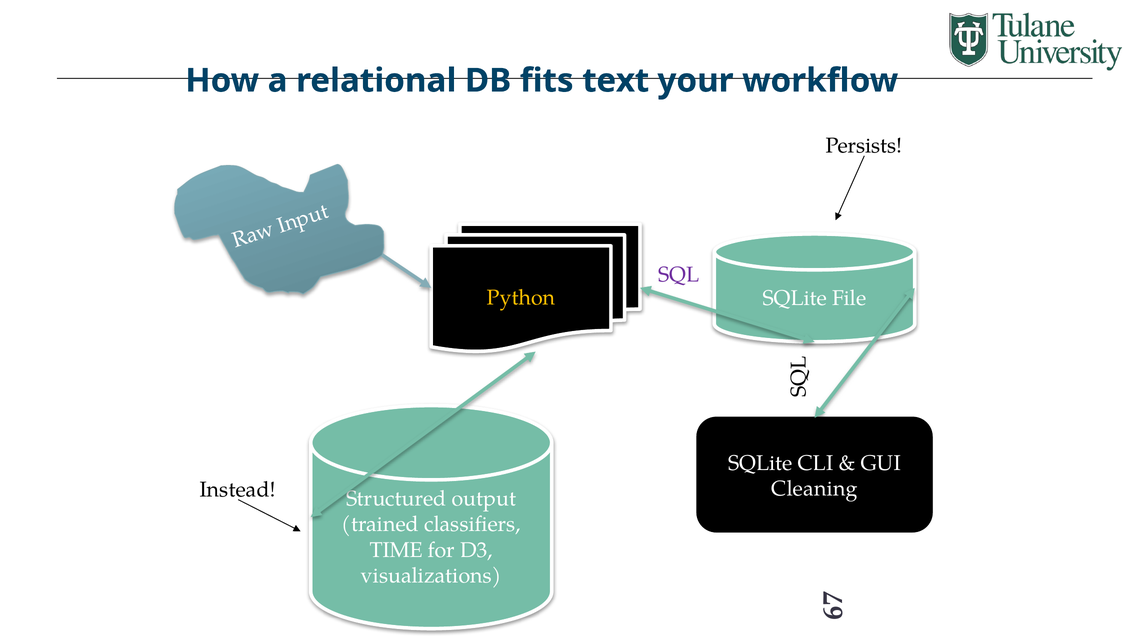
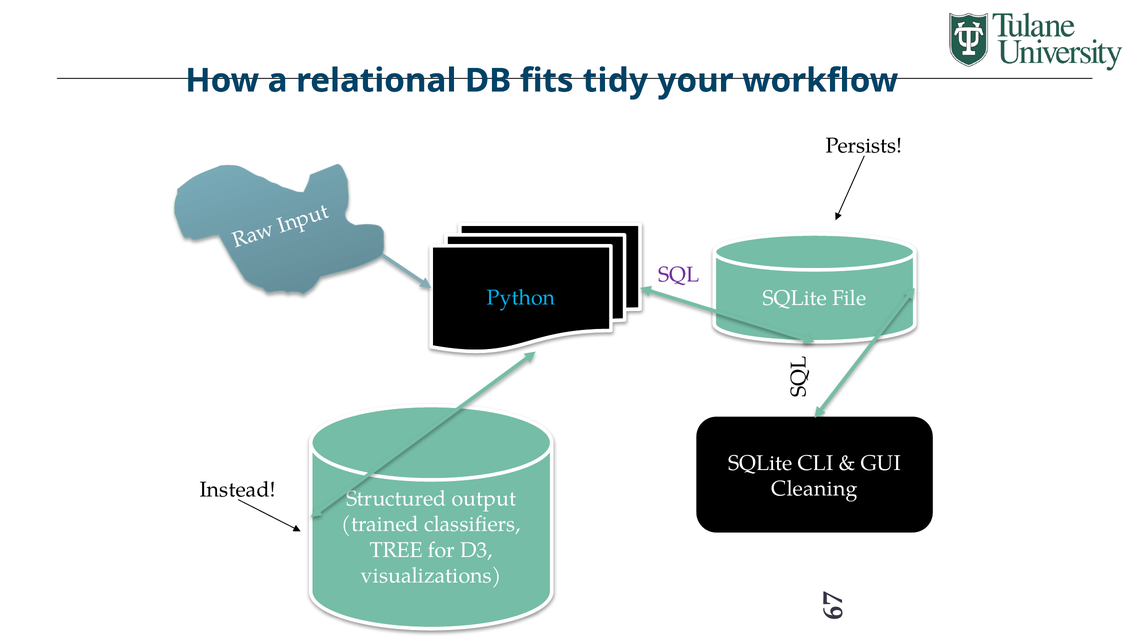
text: text -> tidy
Python colour: yellow -> light blue
TIME: TIME -> TREE
